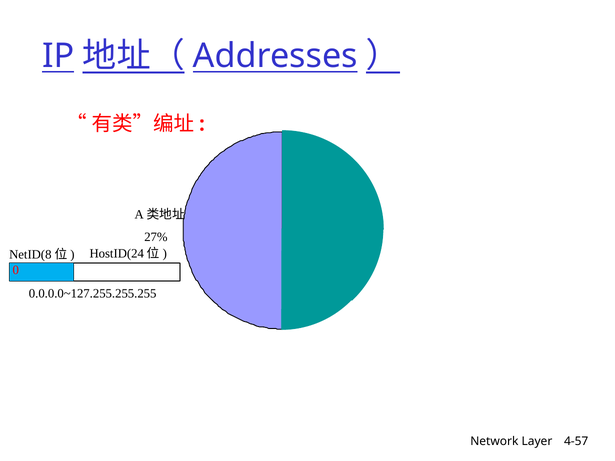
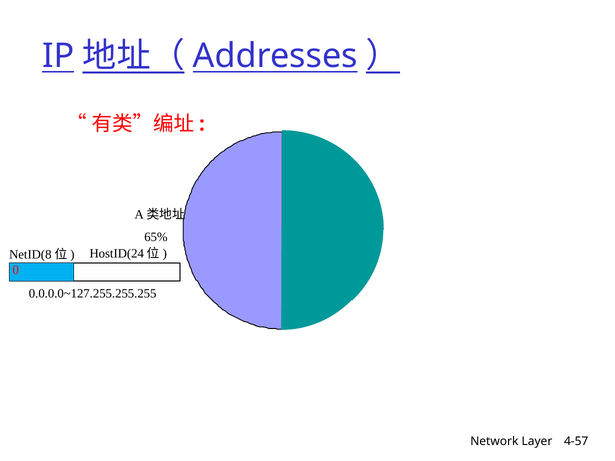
27%: 27% -> 65%
